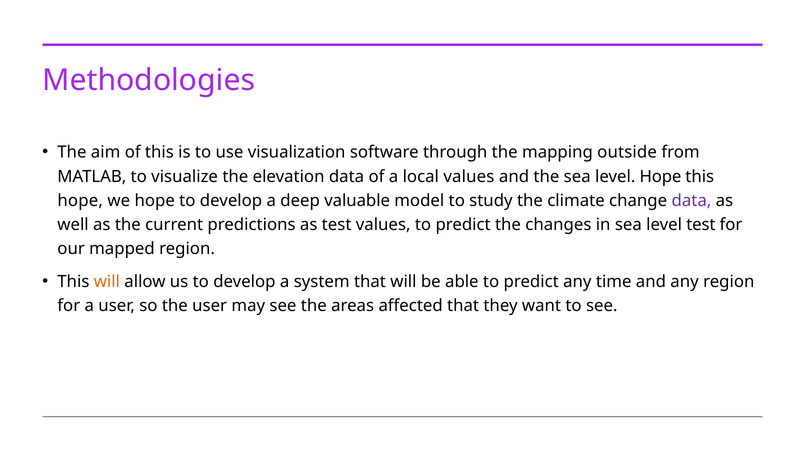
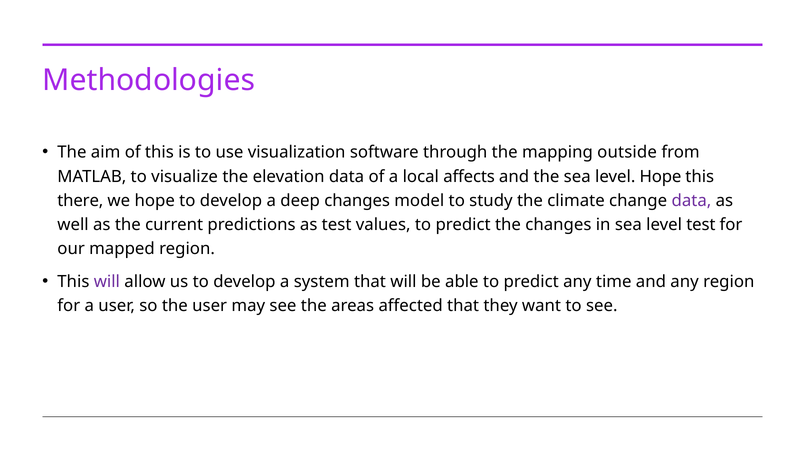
local values: values -> affects
hope at (80, 201): hope -> there
deep valuable: valuable -> changes
will at (107, 281) colour: orange -> purple
